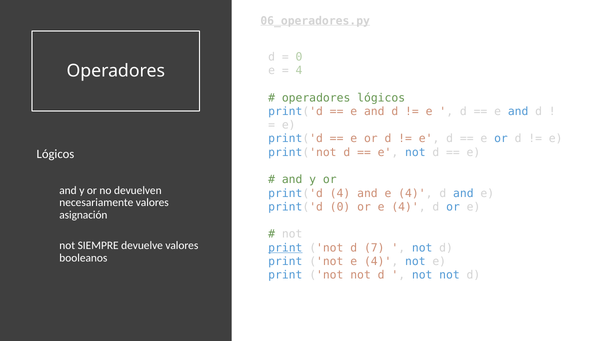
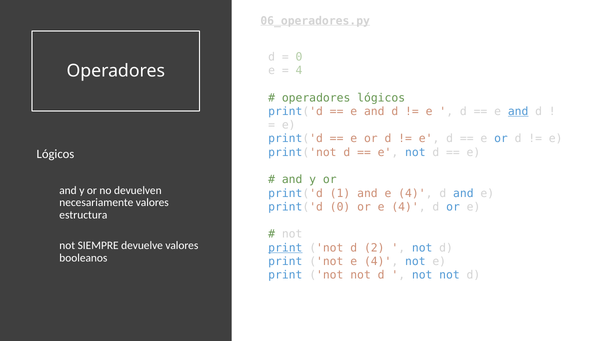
and at (518, 112) underline: none -> present
print('d 4: 4 -> 1
asignación: asignación -> estructura
7: 7 -> 2
